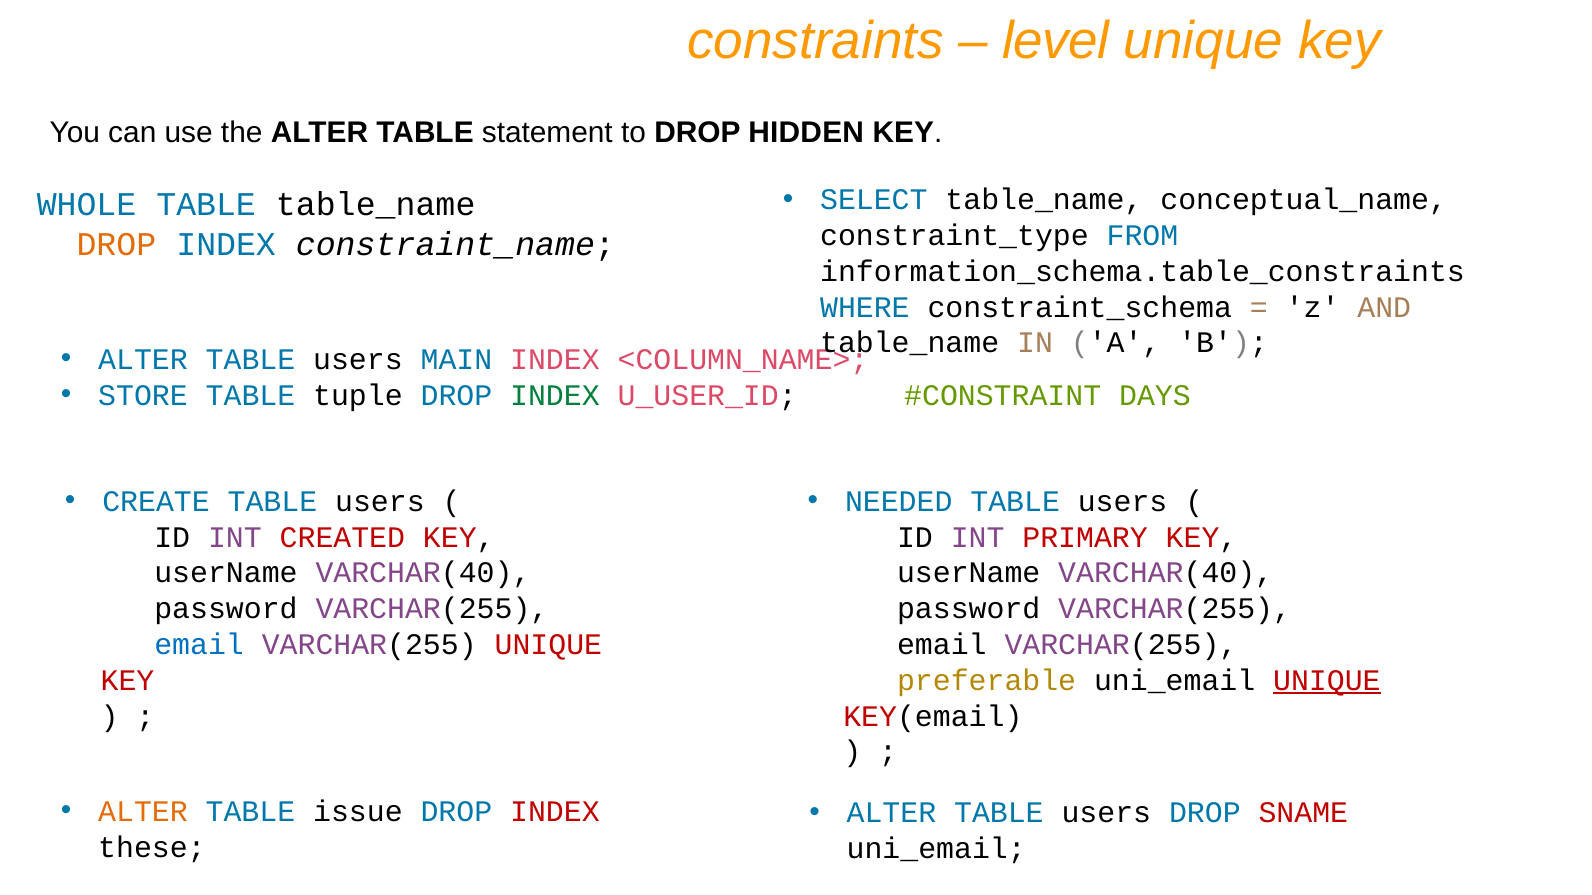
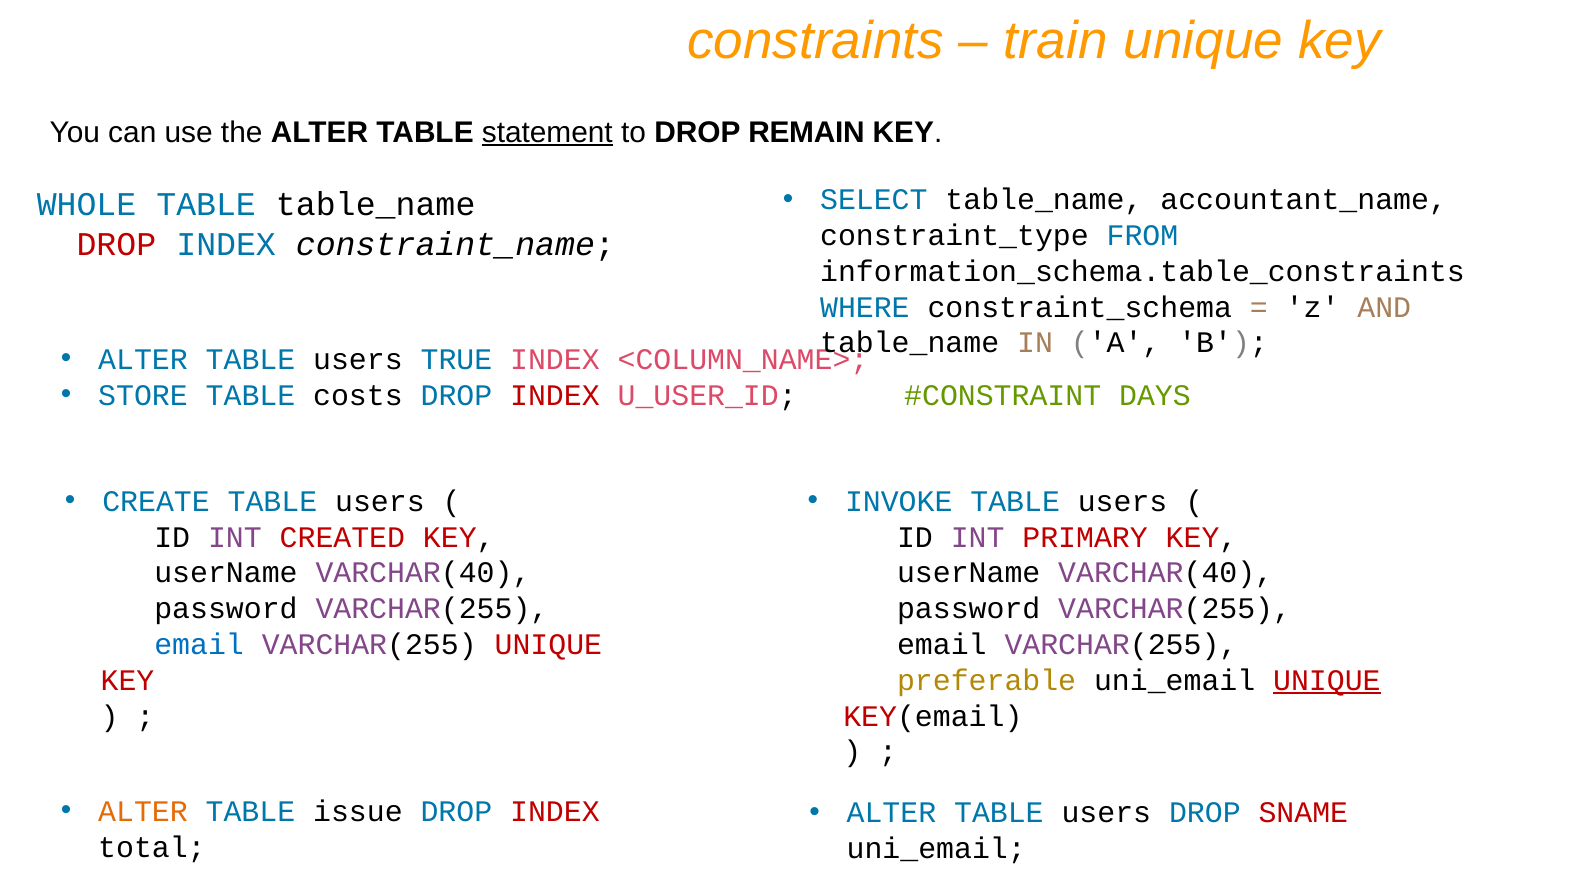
level: level -> train
statement underline: none -> present
HIDDEN: HIDDEN -> REMAIN
conceptual_name: conceptual_name -> accountant_name
DROP at (116, 245) colour: orange -> red
MAIN: MAIN -> TRUE
tuple: tuple -> costs
INDEX at (555, 396) colour: green -> red
NEEDED: NEEDED -> INVOKE
these: these -> total
